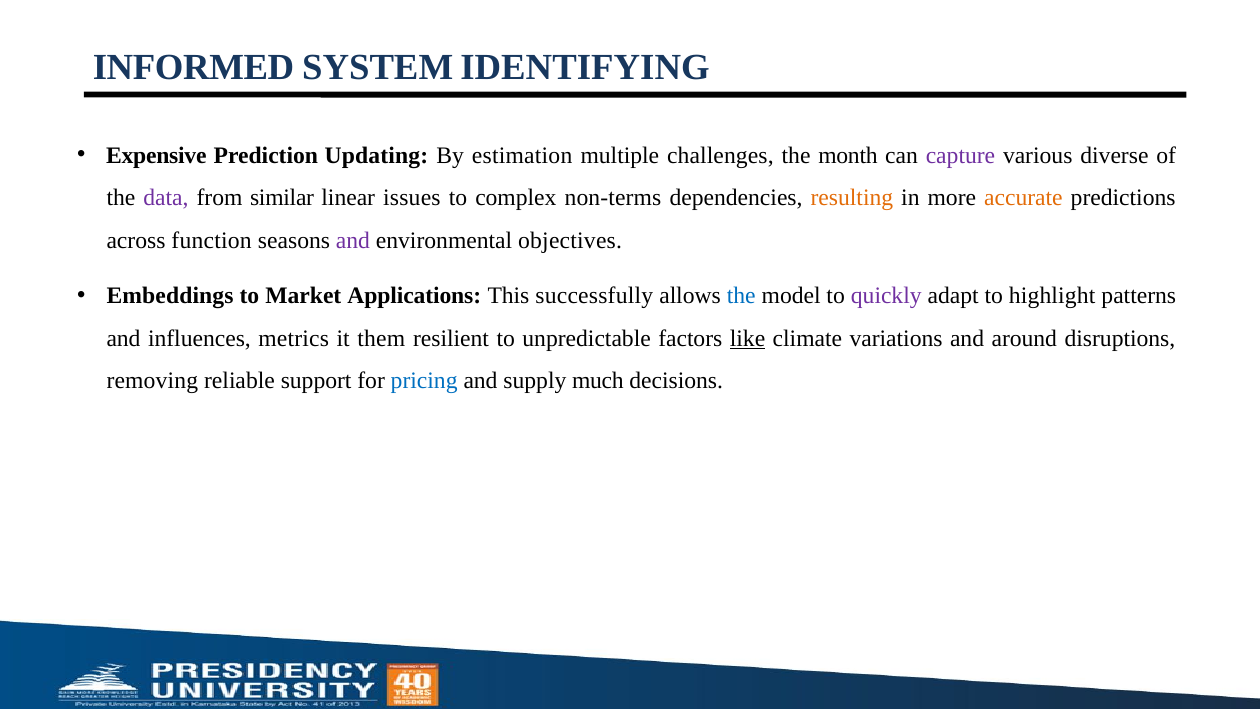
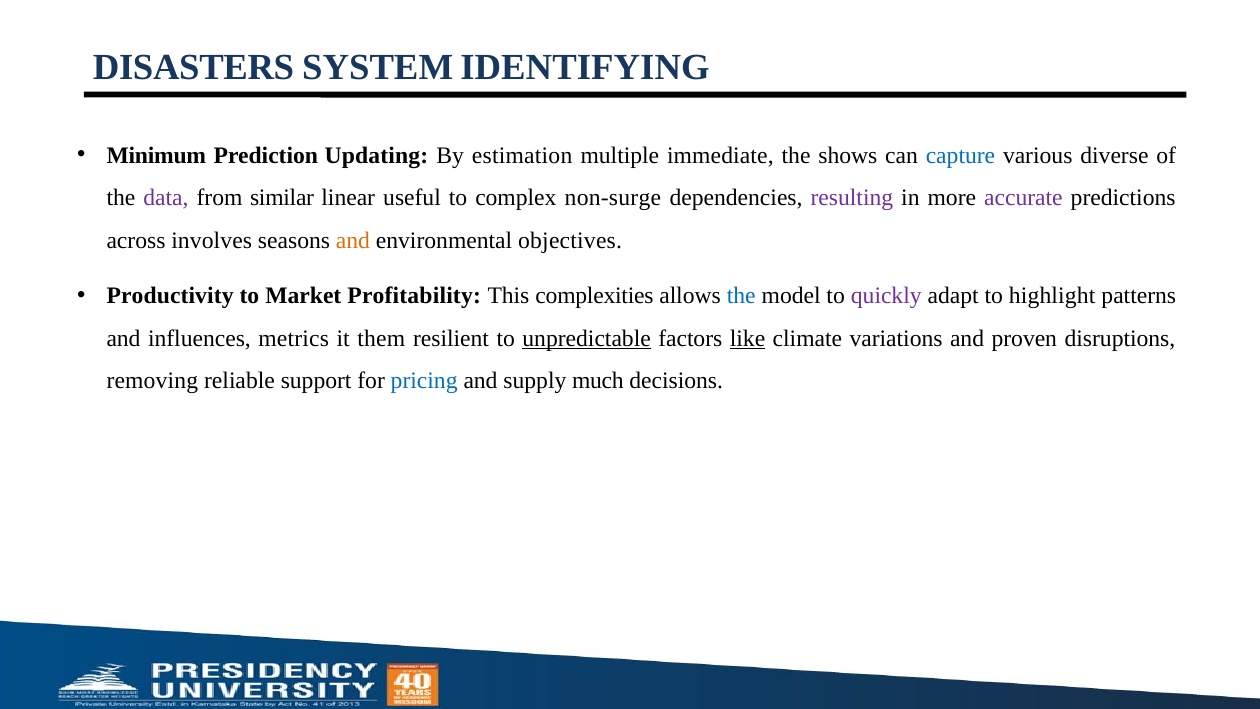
INFORMED: INFORMED -> DISASTERS
Expensive: Expensive -> Minimum
challenges: challenges -> immediate
month: month -> shows
capture colour: purple -> blue
issues: issues -> useful
non-terms: non-terms -> non-surge
resulting colour: orange -> purple
accurate colour: orange -> purple
function: function -> involves
and at (353, 240) colour: purple -> orange
Embeddings: Embeddings -> Productivity
Applications: Applications -> Profitability
successfully: successfully -> complexities
unpredictable underline: none -> present
around: around -> proven
